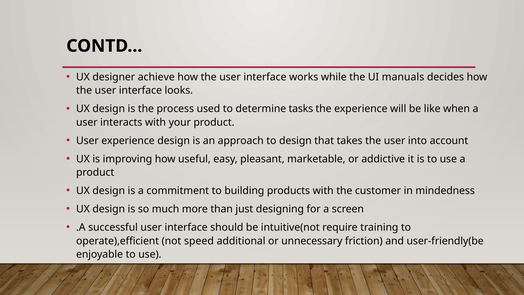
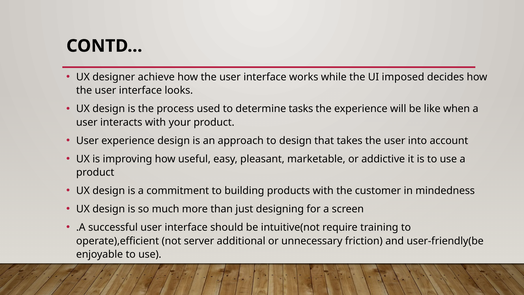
manuals: manuals -> imposed
speed: speed -> server
